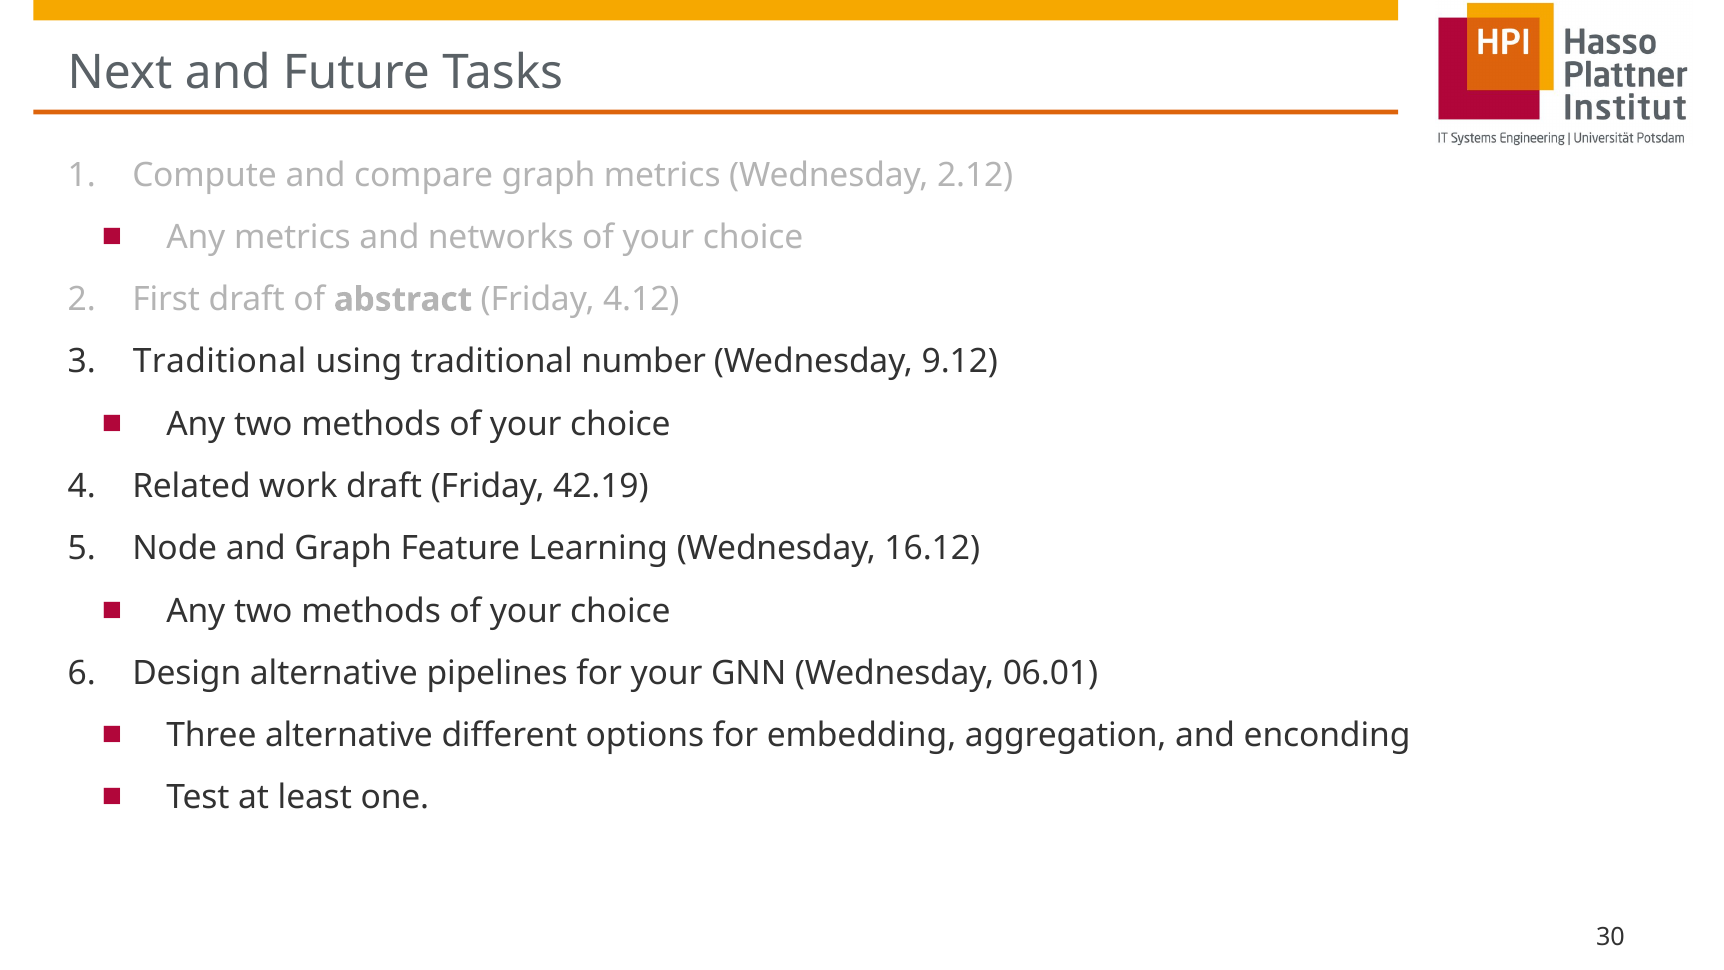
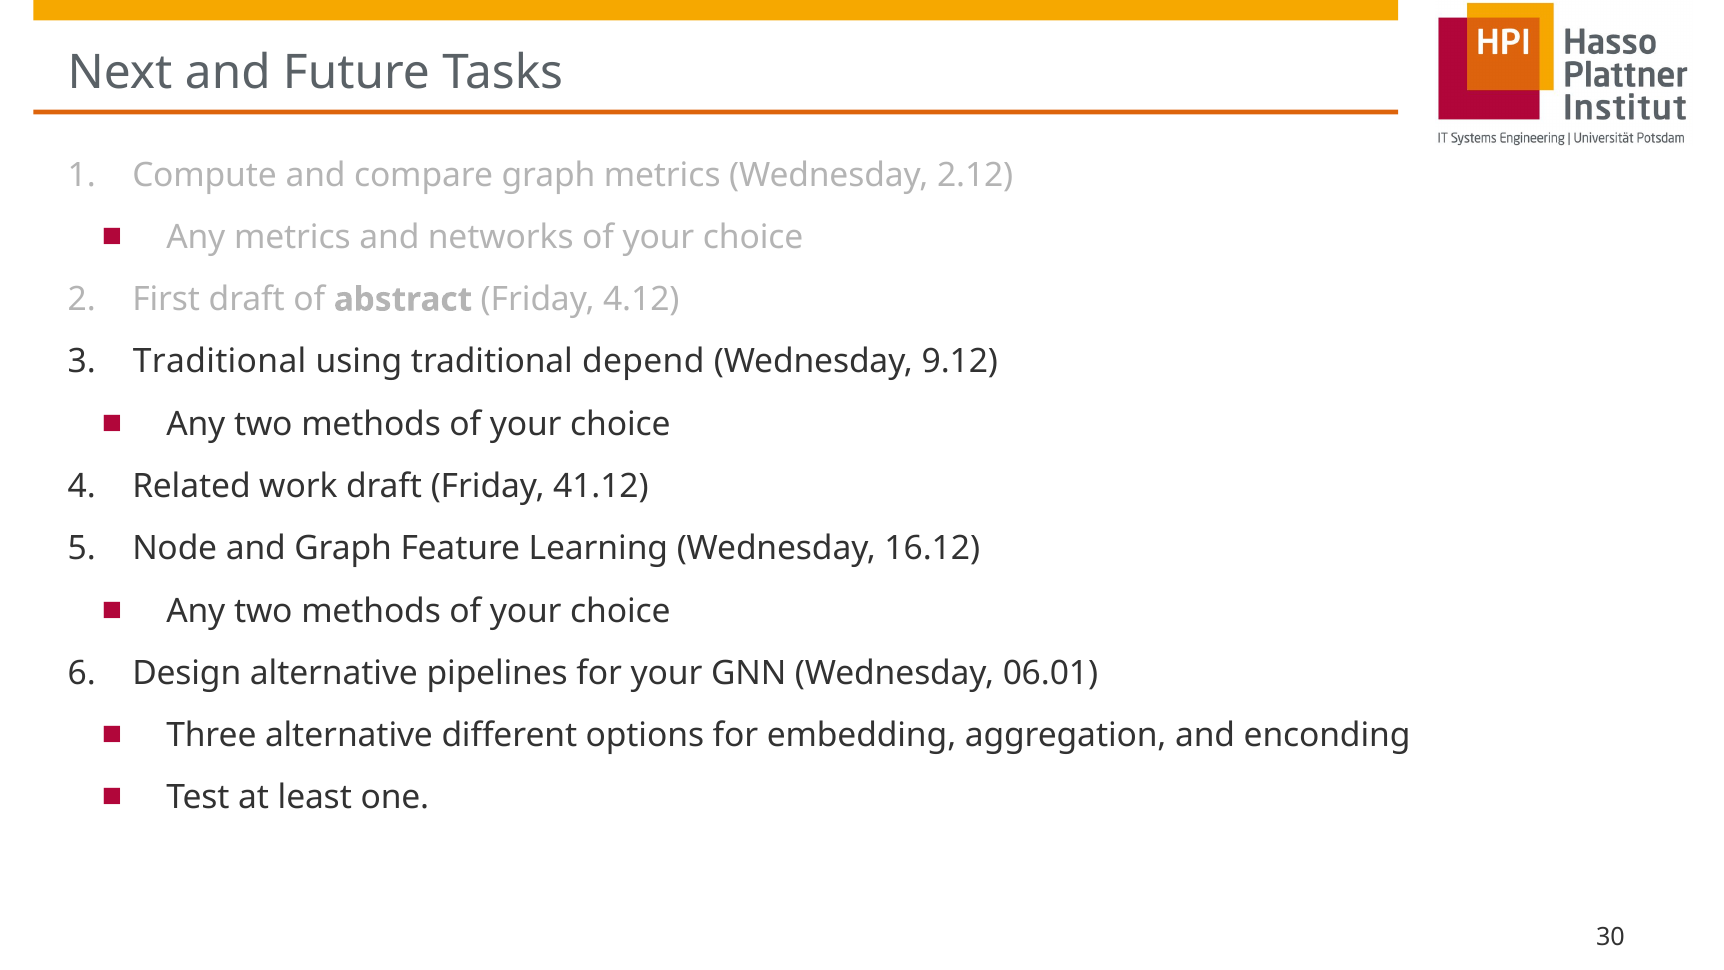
number: number -> depend
42.19: 42.19 -> 41.12
